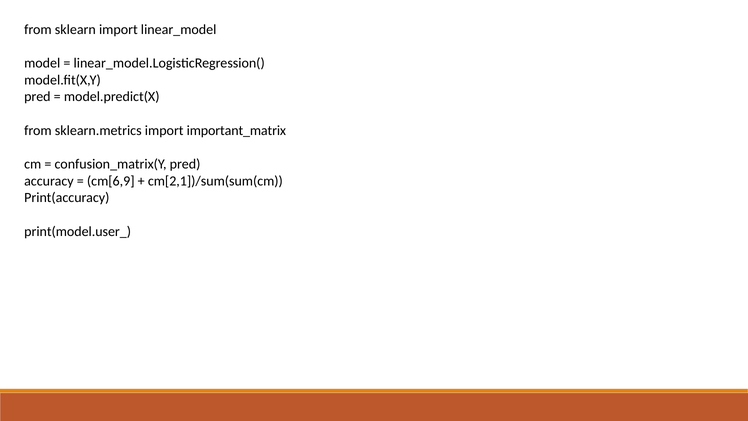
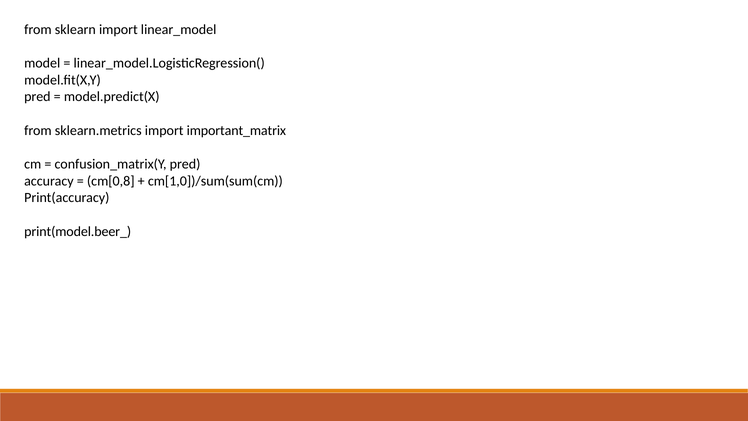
cm[6,9: cm[6,9 -> cm[0,8
cm[2,1])/sum(sum(cm: cm[2,1])/sum(sum(cm -> cm[1,0])/sum(sum(cm
print(model.user_: print(model.user_ -> print(model.beer_
